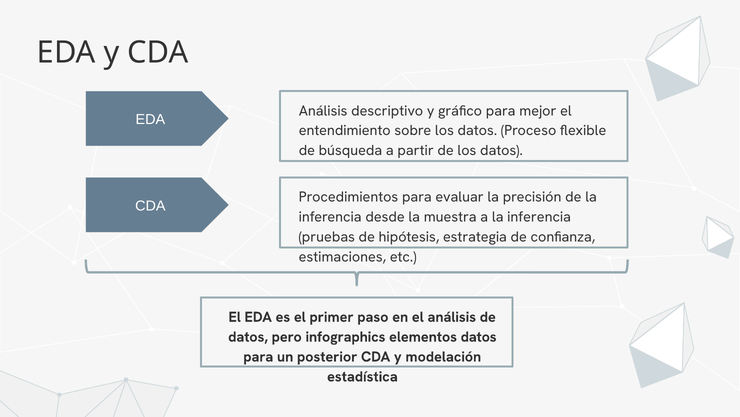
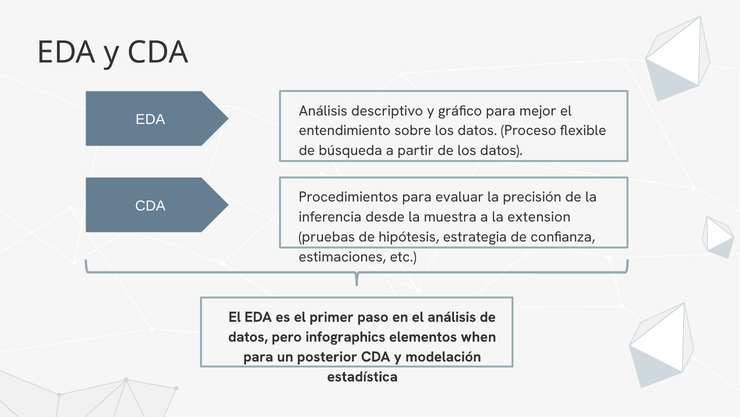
a la inferencia: inferencia -> extension
elementos datos: datos -> when
